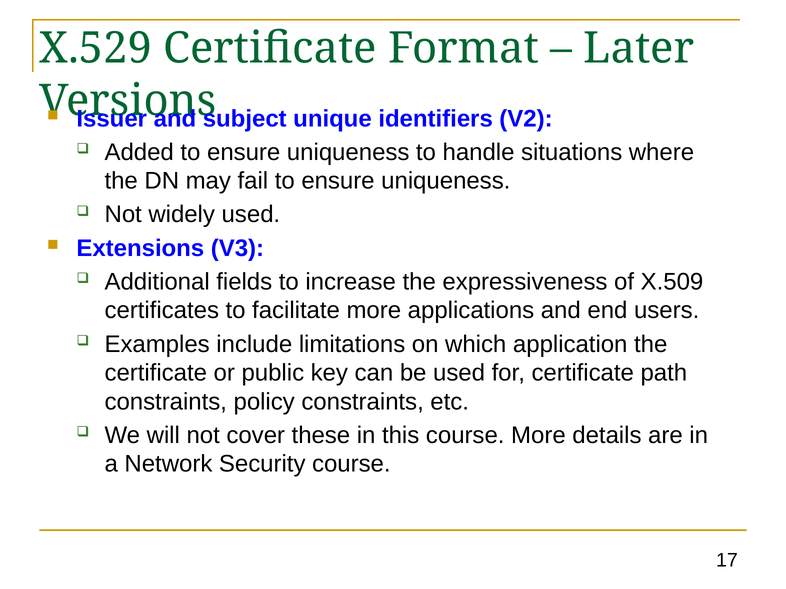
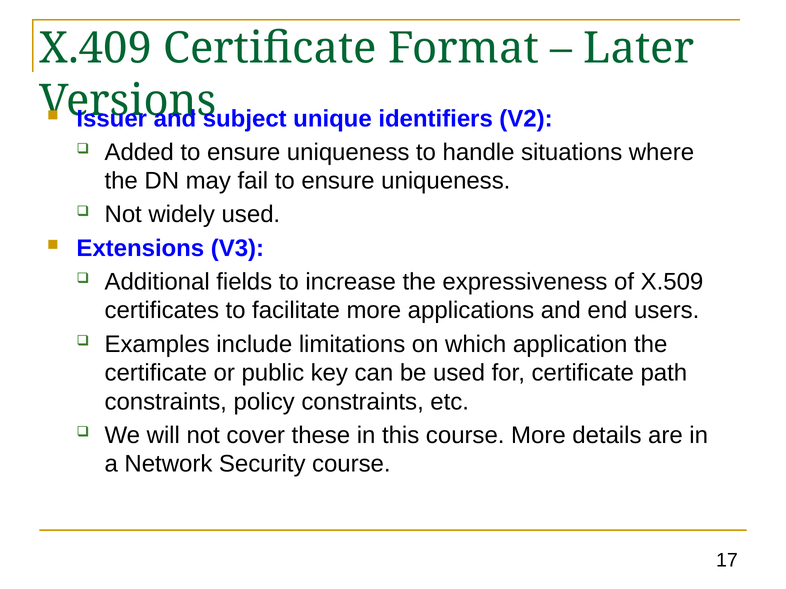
X.529: X.529 -> X.409
